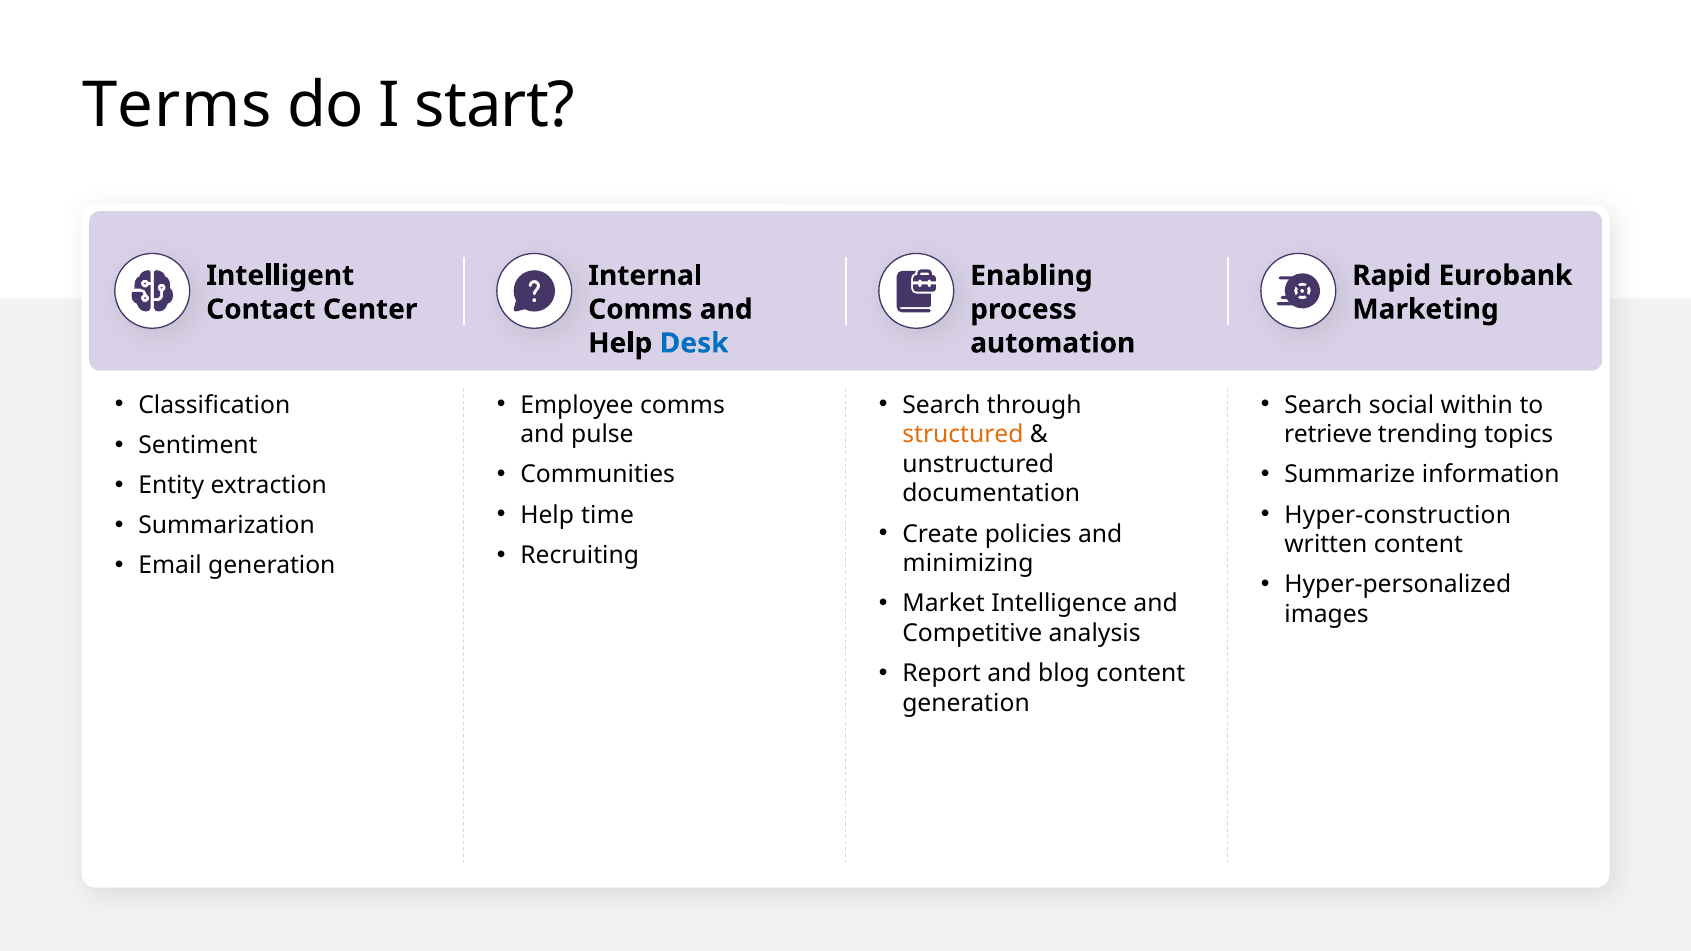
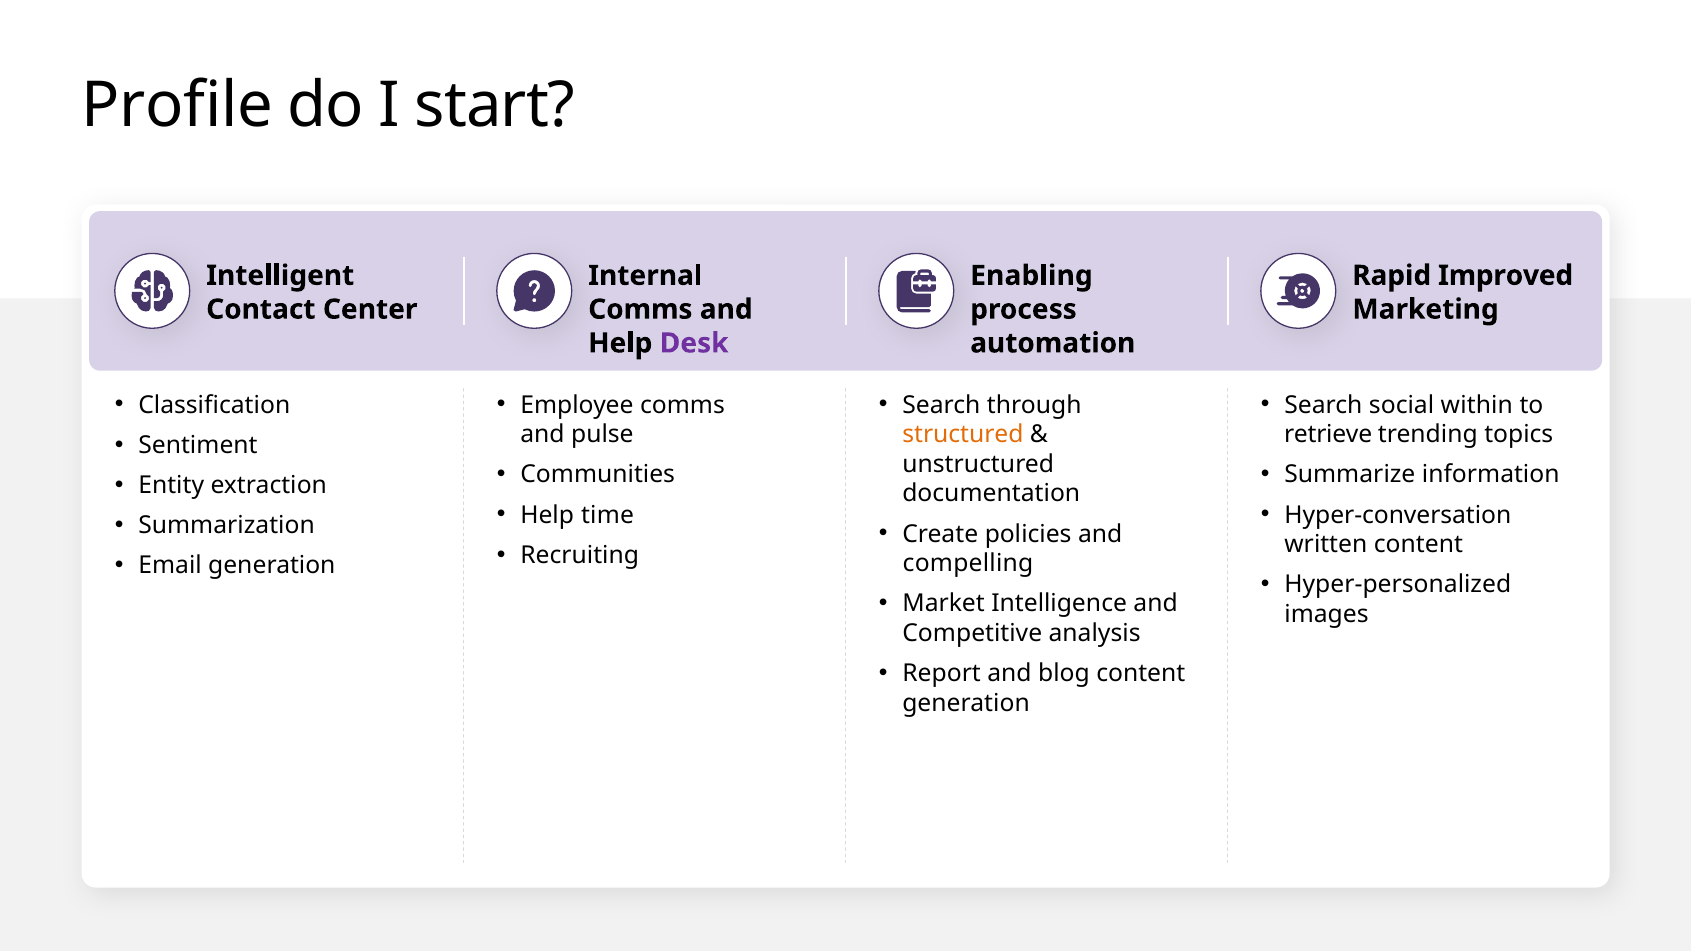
Terms: Terms -> Profile
Eurobank: Eurobank -> Improved
Desk colour: blue -> purple
Hyper-construction: Hyper-construction -> Hyper-conversation
minimizing: minimizing -> compelling
